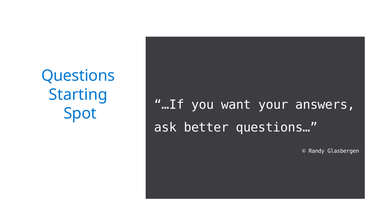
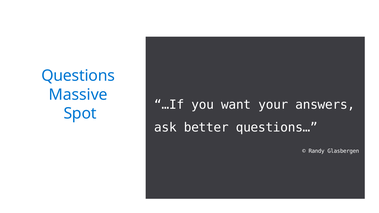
Starting: Starting -> Massive
